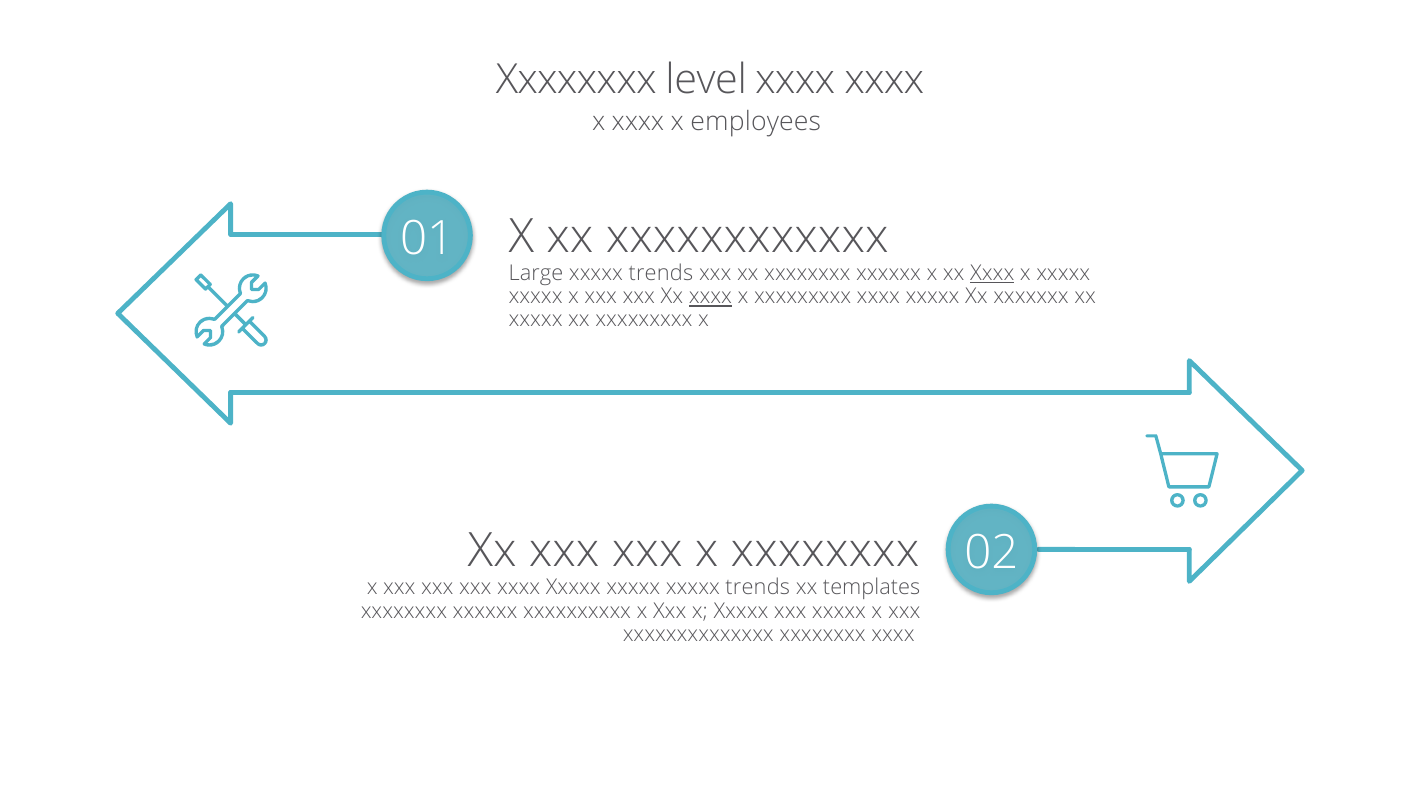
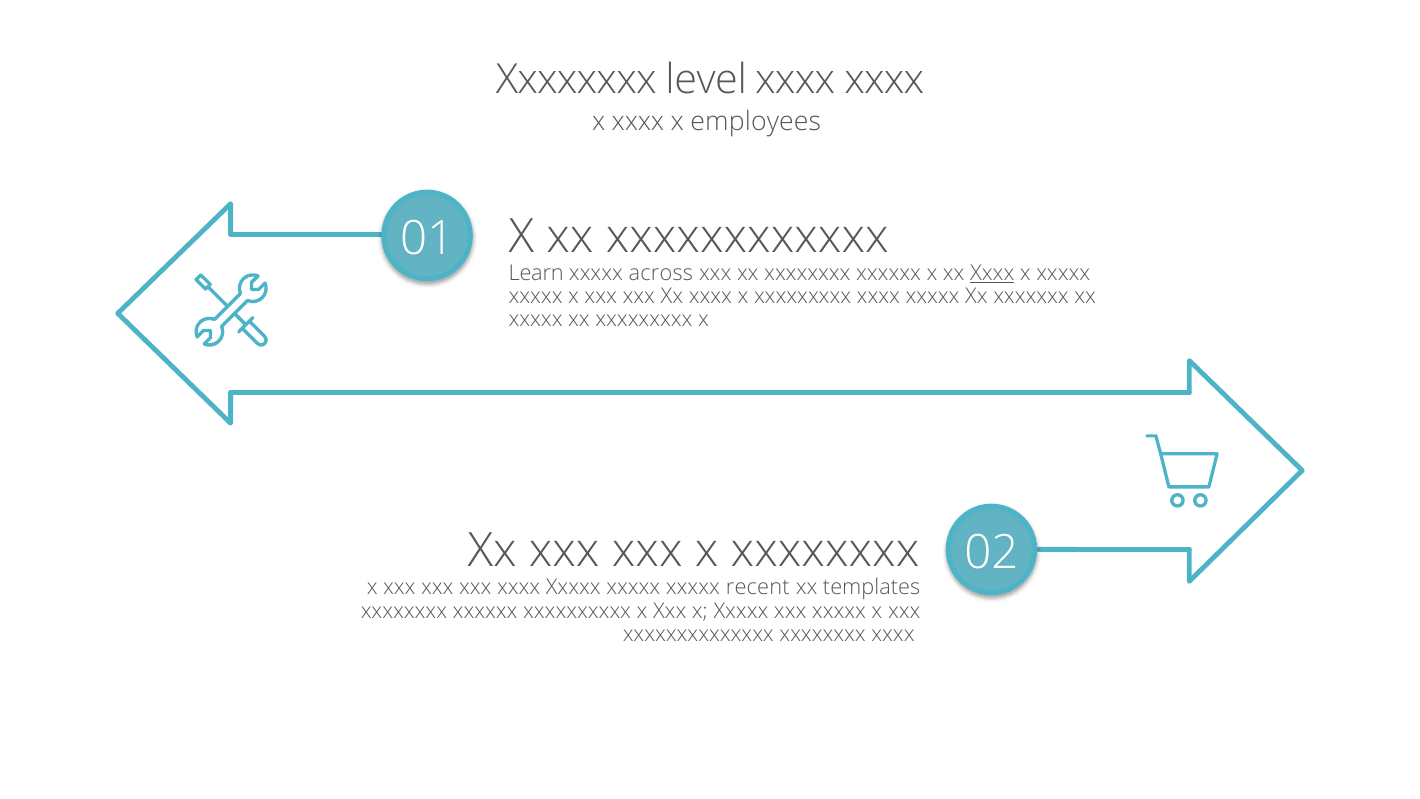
Large: Large -> Learn
trends at (661, 273): trends -> across
xxxx at (710, 297) underline: present -> none
xxxxx xxxxx trends: trends -> recent
